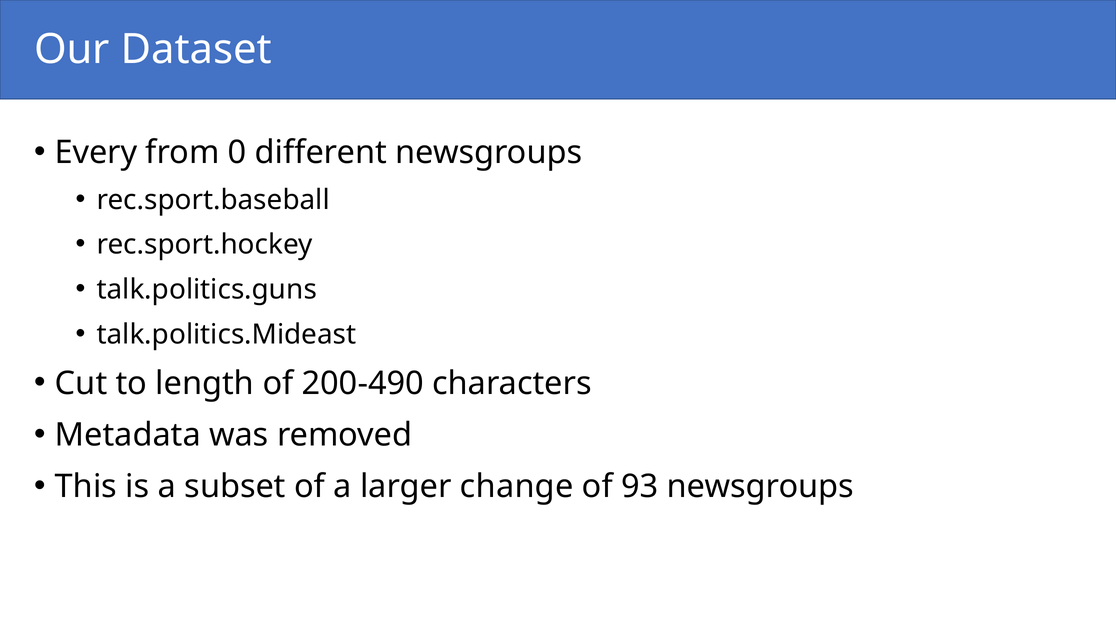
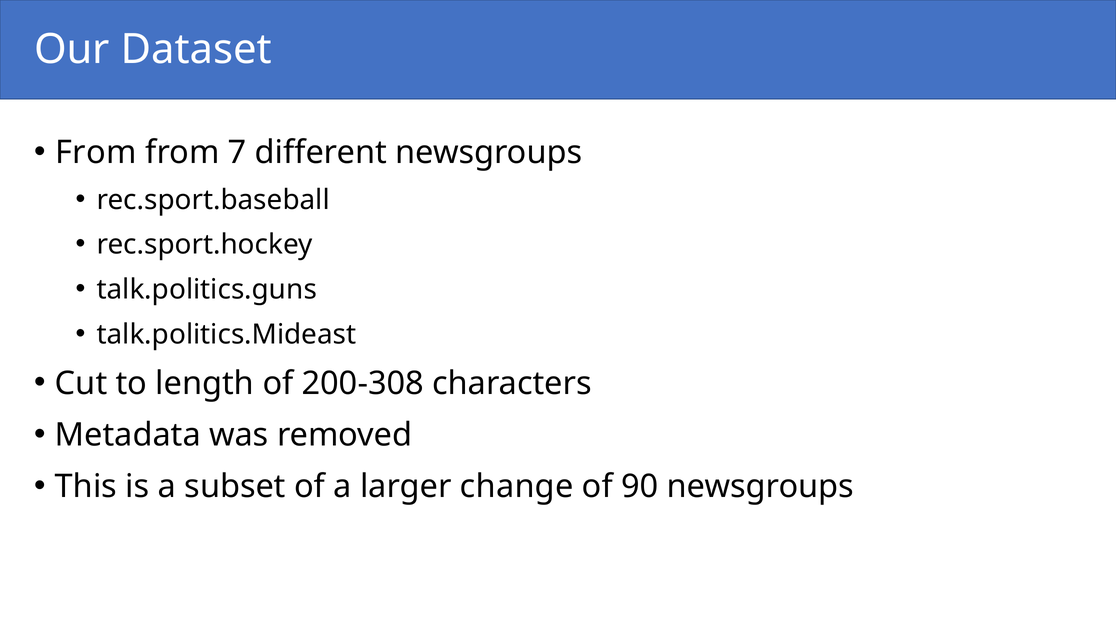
Every at (96, 153): Every -> From
0: 0 -> 7
200-490: 200-490 -> 200-308
93: 93 -> 90
